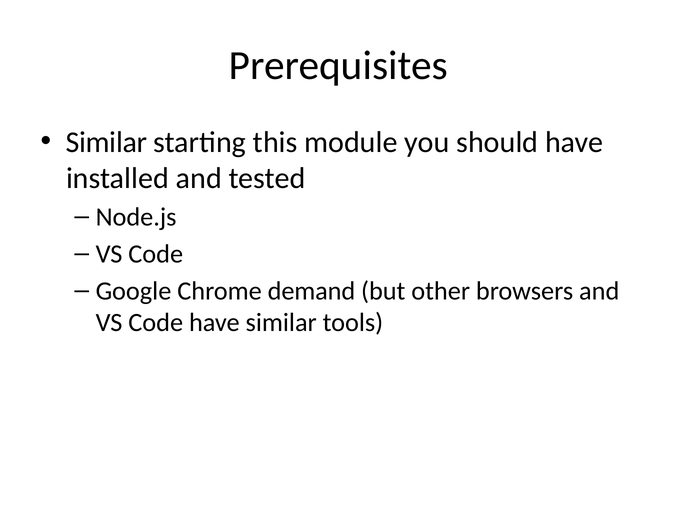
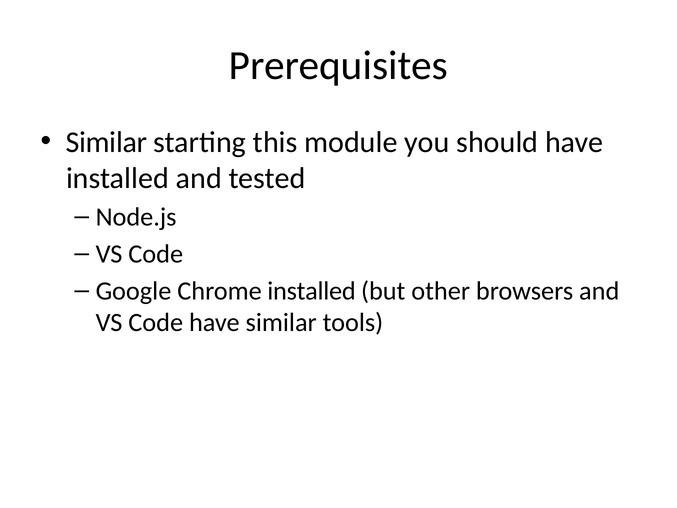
Chrome demand: demand -> installed
